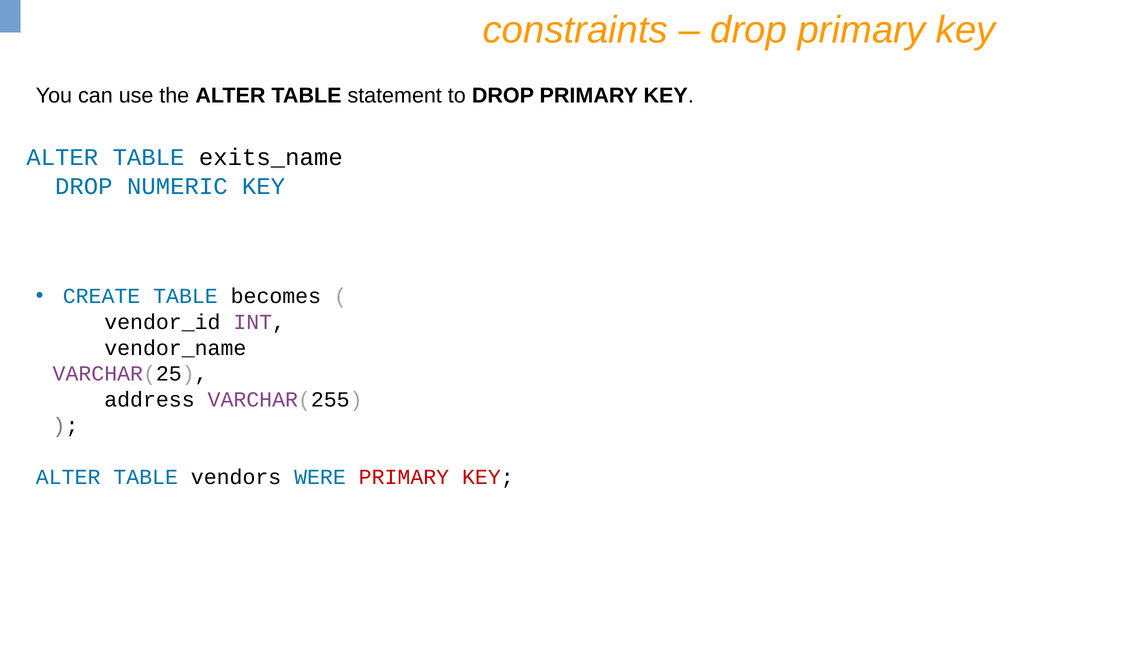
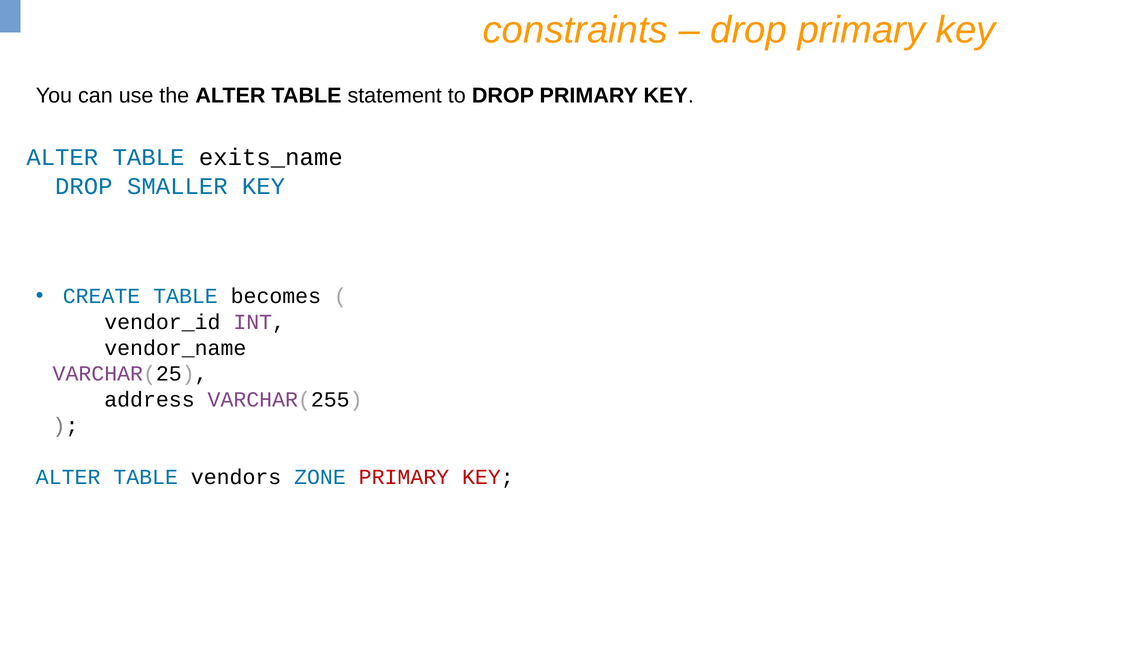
NUMERIC: NUMERIC -> SMALLER
WERE: WERE -> ZONE
